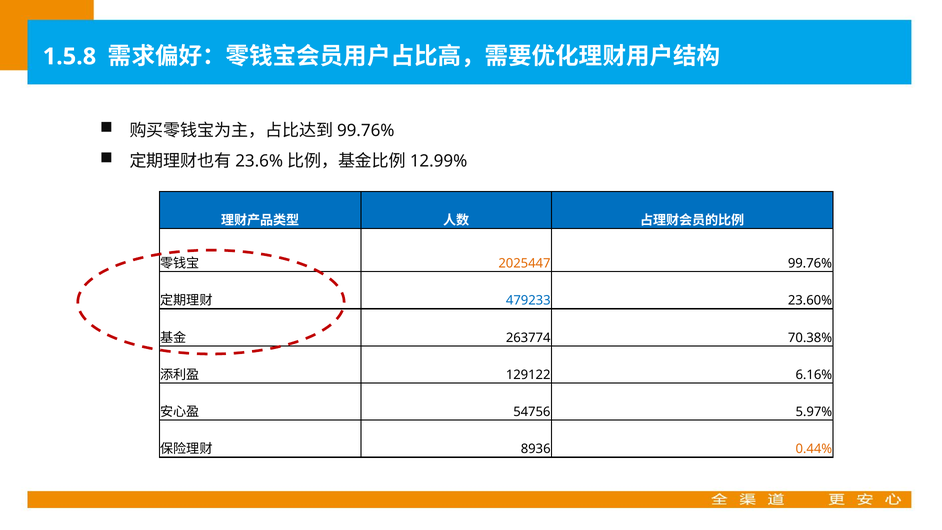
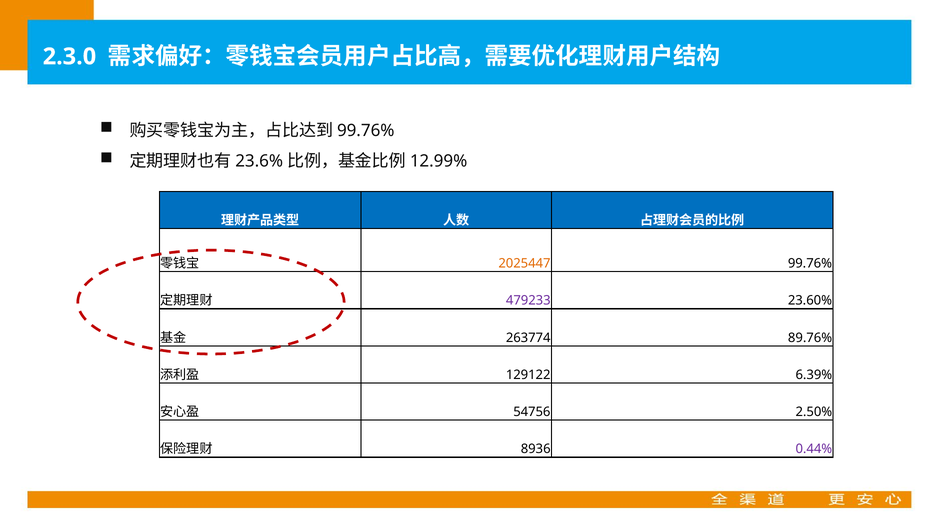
1.5.8: 1.5.8 -> 2.3.0
479233 colour: blue -> purple
70.38%: 70.38% -> 89.76%
6.16%: 6.16% -> 6.39%
5.97%: 5.97% -> 2.50%
0.44% colour: orange -> purple
